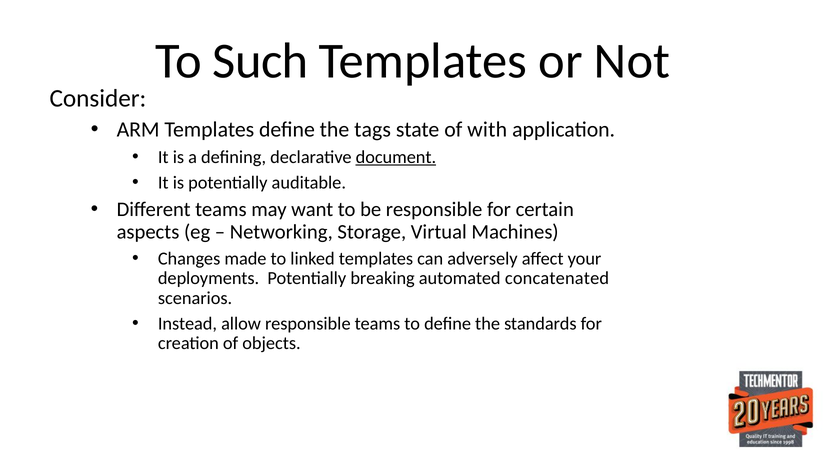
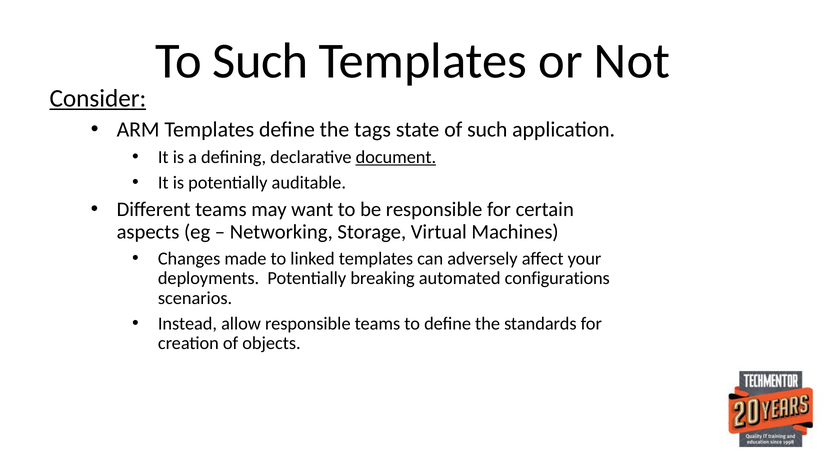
Consider underline: none -> present
of with: with -> such
concatenated: concatenated -> configurations
